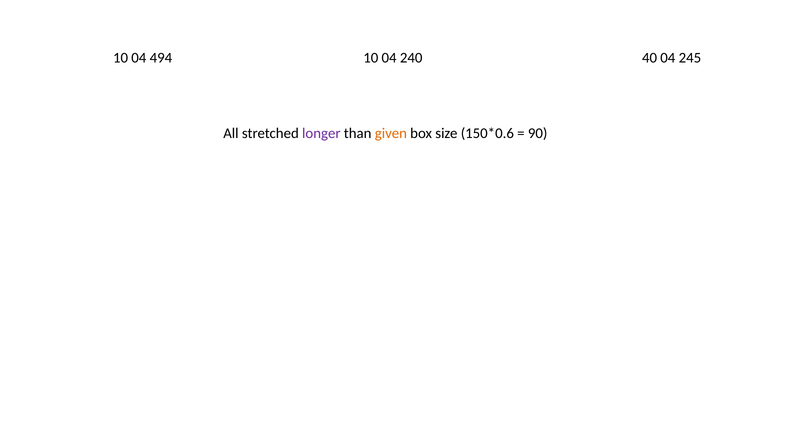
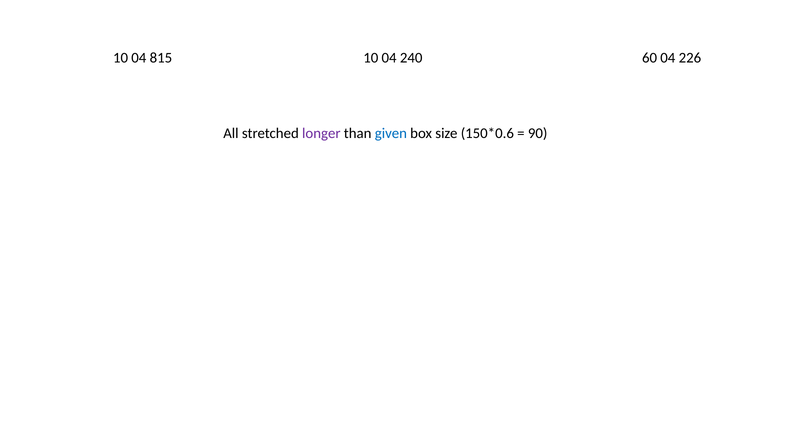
494: 494 -> 815
40: 40 -> 60
245: 245 -> 226
given colour: orange -> blue
